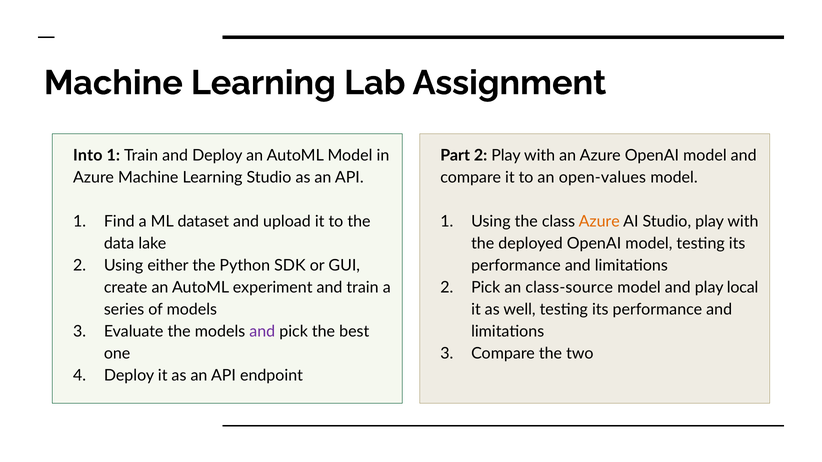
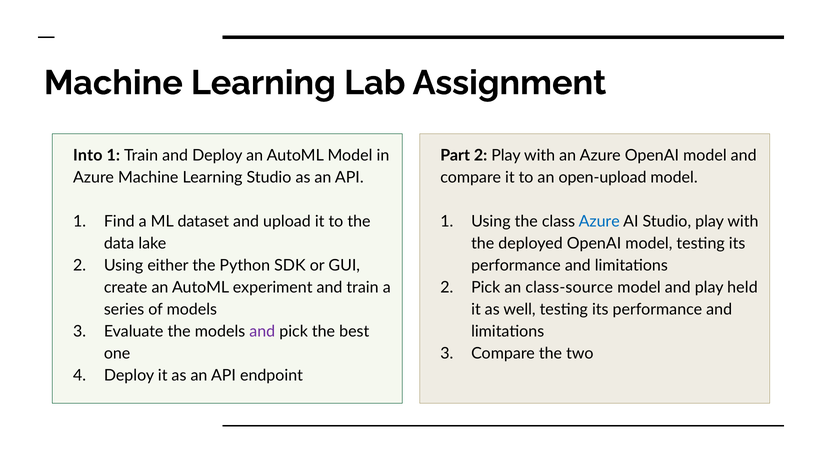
open-values: open-values -> open-upload
Azure at (599, 222) colour: orange -> blue
local: local -> held
